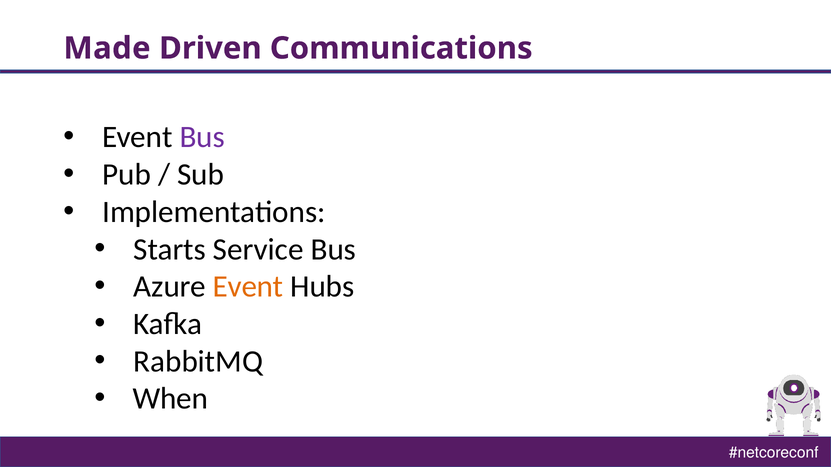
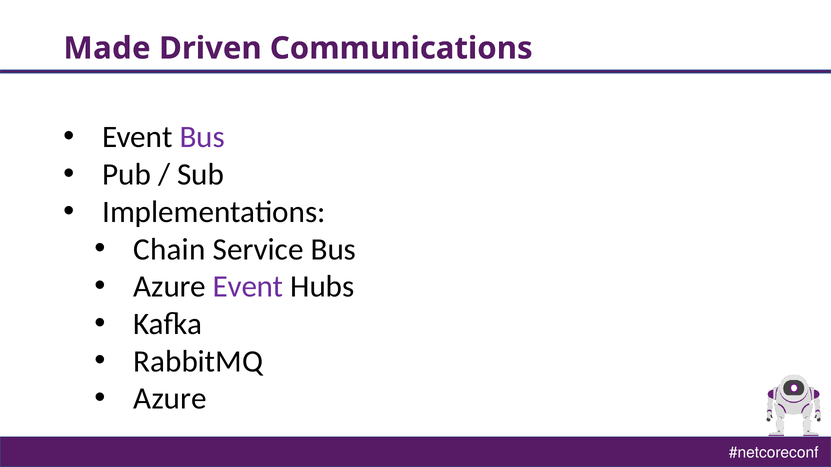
Starts: Starts -> Chain
Event at (248, 287) colour: orange -> purple
When at (170, 399): When -> Azure
